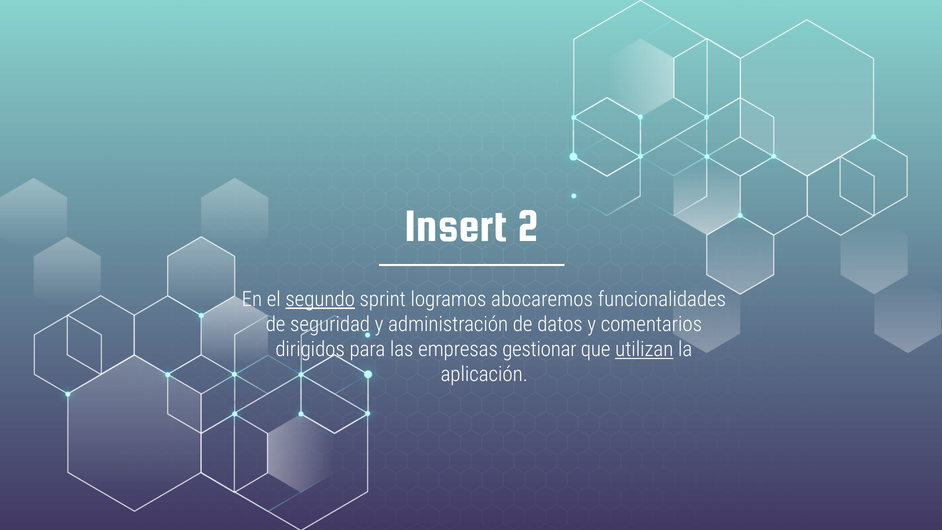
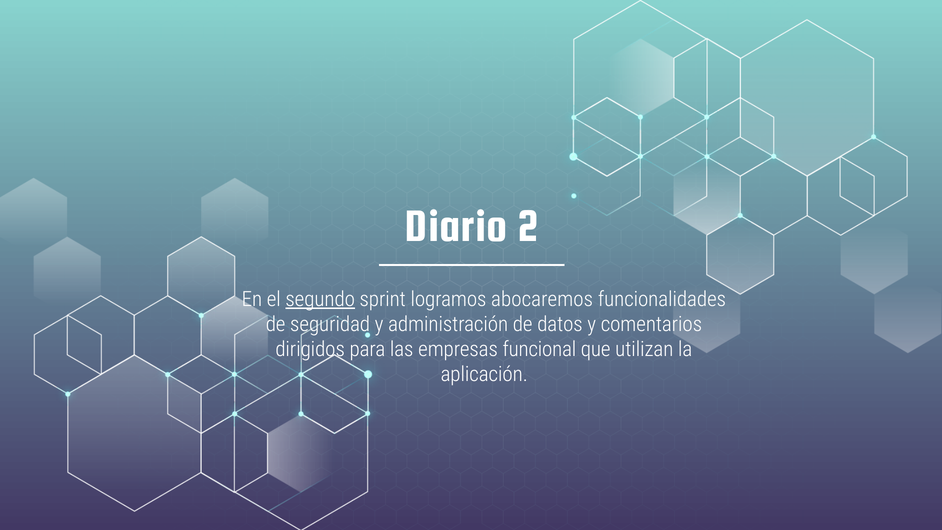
Insert: Insert -> Diario
gestionar: gestionar -> funcional
utilizan underline: present -> none
